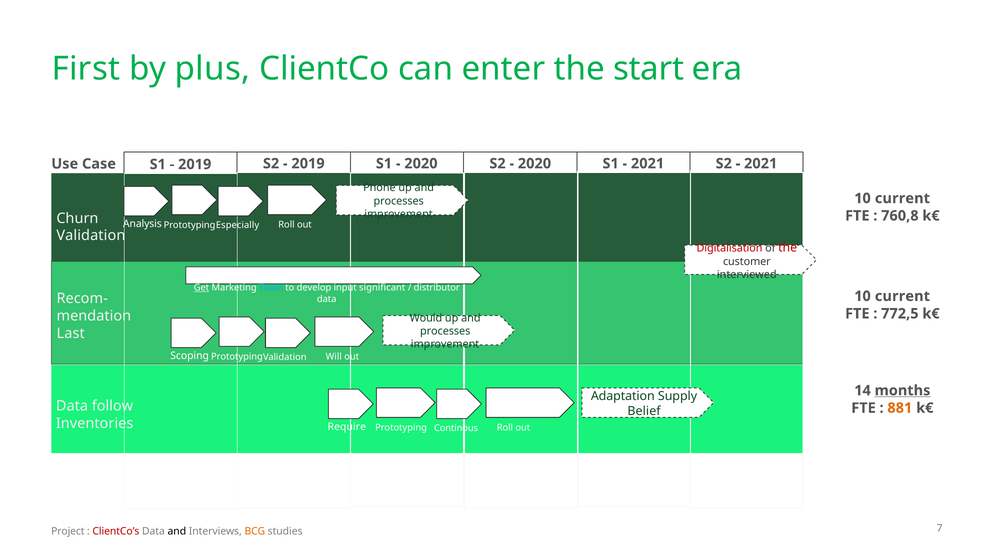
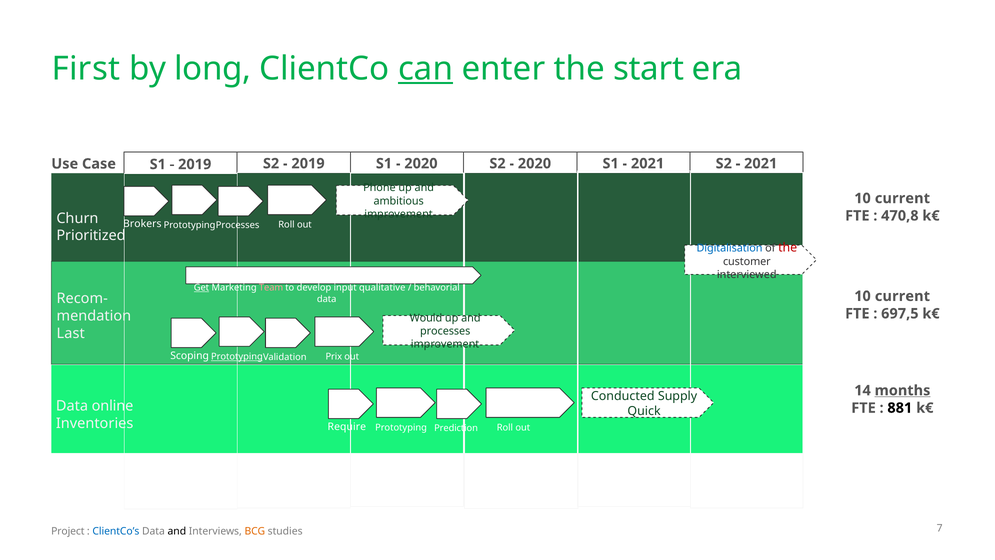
plus: plus -> long
can underline: none -> present
processes at (399, 201): processes -> ambitious
760,8: 760,8 -> 470,8
Analysis: Analysis -> Brokers
Prototyping Especially: Especially -> Processes
Validation at (91, 236): Validation -> Prioritized
Digitalisation colour: red -> blue
Team colour: light blue -> pink
significant: significant -> qualitative
distributor: distributor -> behavorial
772,5: 772,5 -> 697,5
Prototyping at (237, 357) underline: none -> present
Will: Will -> Prix
Adaptation: Adaptation -> Conducted
follow: follow -> online
881 colour: orange -> black
Belief: Belief -> Quick
Continous: Continous -> Prediction
ClientCo’s colour: red -> blue
